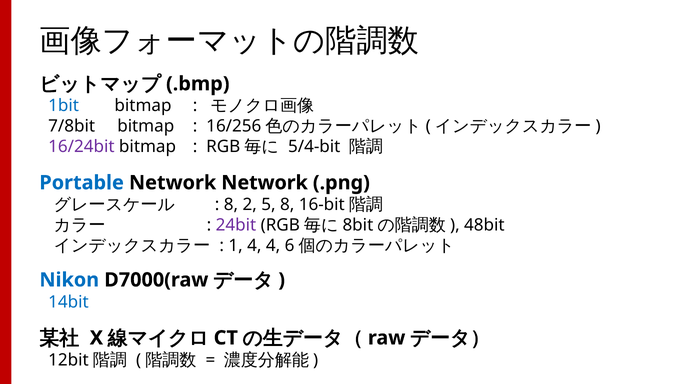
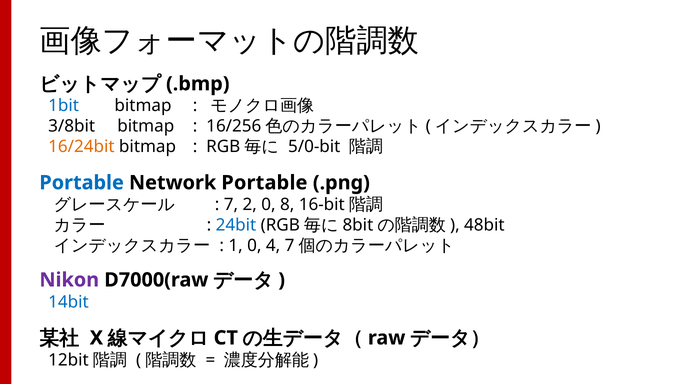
7/8bit: 7/8bit -> 3/8bit
16/24bit colour: purple -> orange
5/4-bit: 5/4-bit -> 5/0-bit
Network Network: Network -> Portable
8 at (231, 205): 8 -> 7
2 5: 5 -> 0
24bit colour: purple -> blue
1 4: 4 -> 0
4 6: 6 -> 7
Nikon colour: blue -> purple
